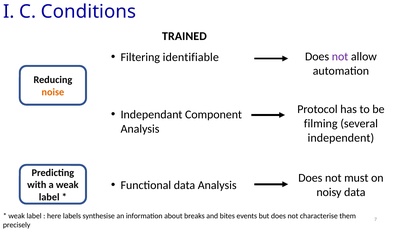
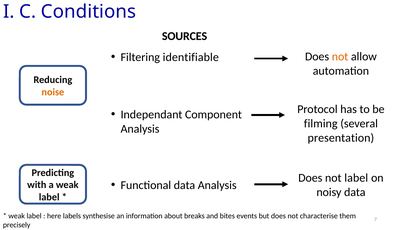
TRAINED: TRAINED -> SOURCES
not at (340, 57) colour: purple -> orange
independent: independent -> presentation
not must: must -> label
